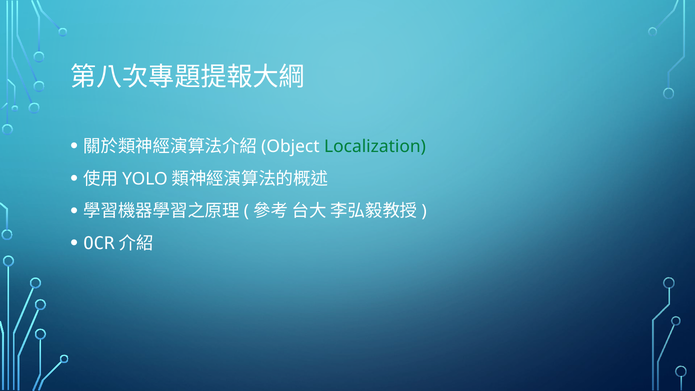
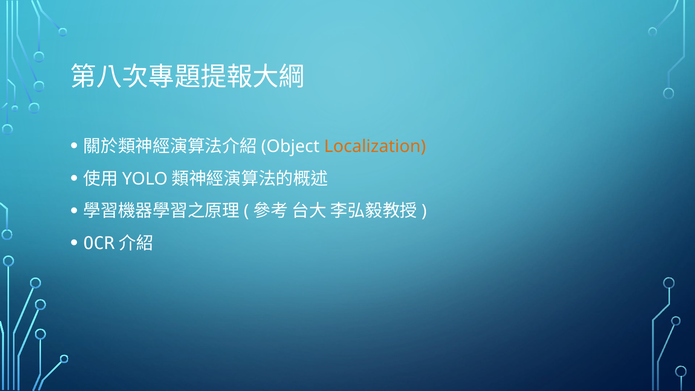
Localization colour: green -> orange
